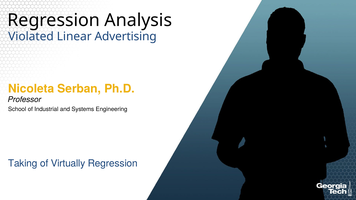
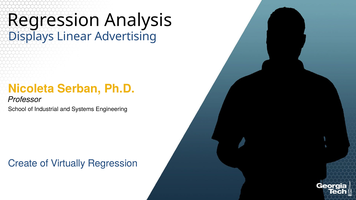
Violated: Violated -> Displays
Taking: Taking -> Create
